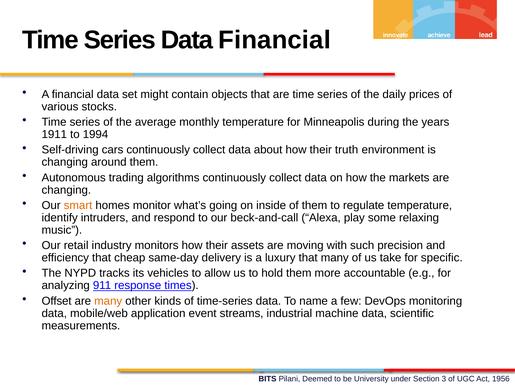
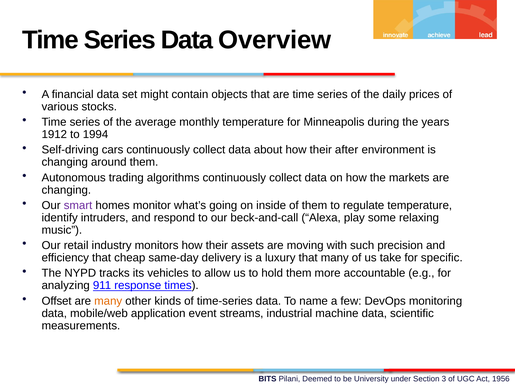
Data Financial: Financial -> Overview
1911: 1911 -> 1912
truth: truth -> after
smart colour: orange -> purple
